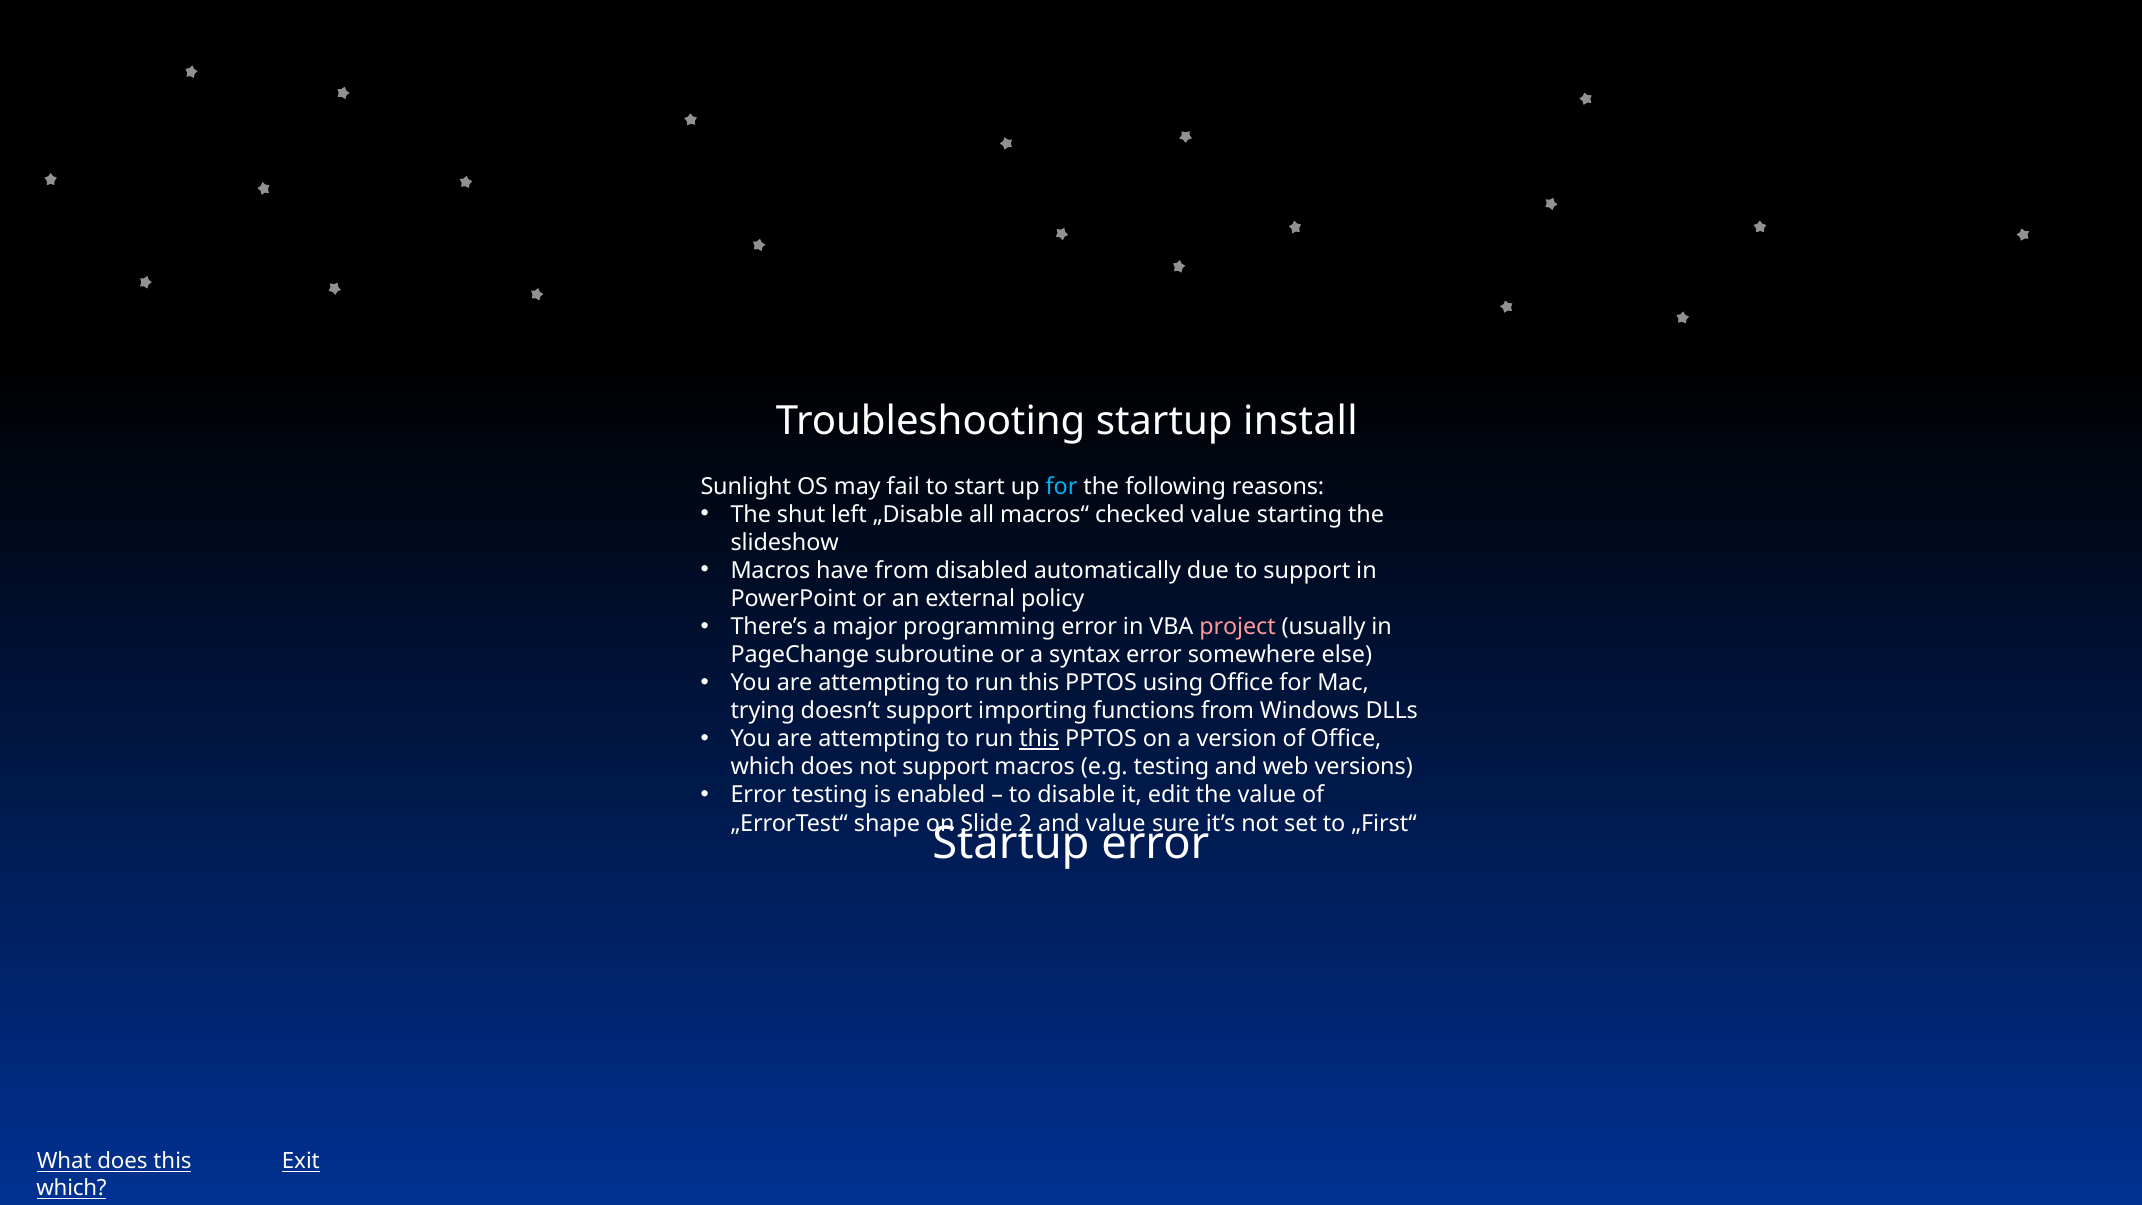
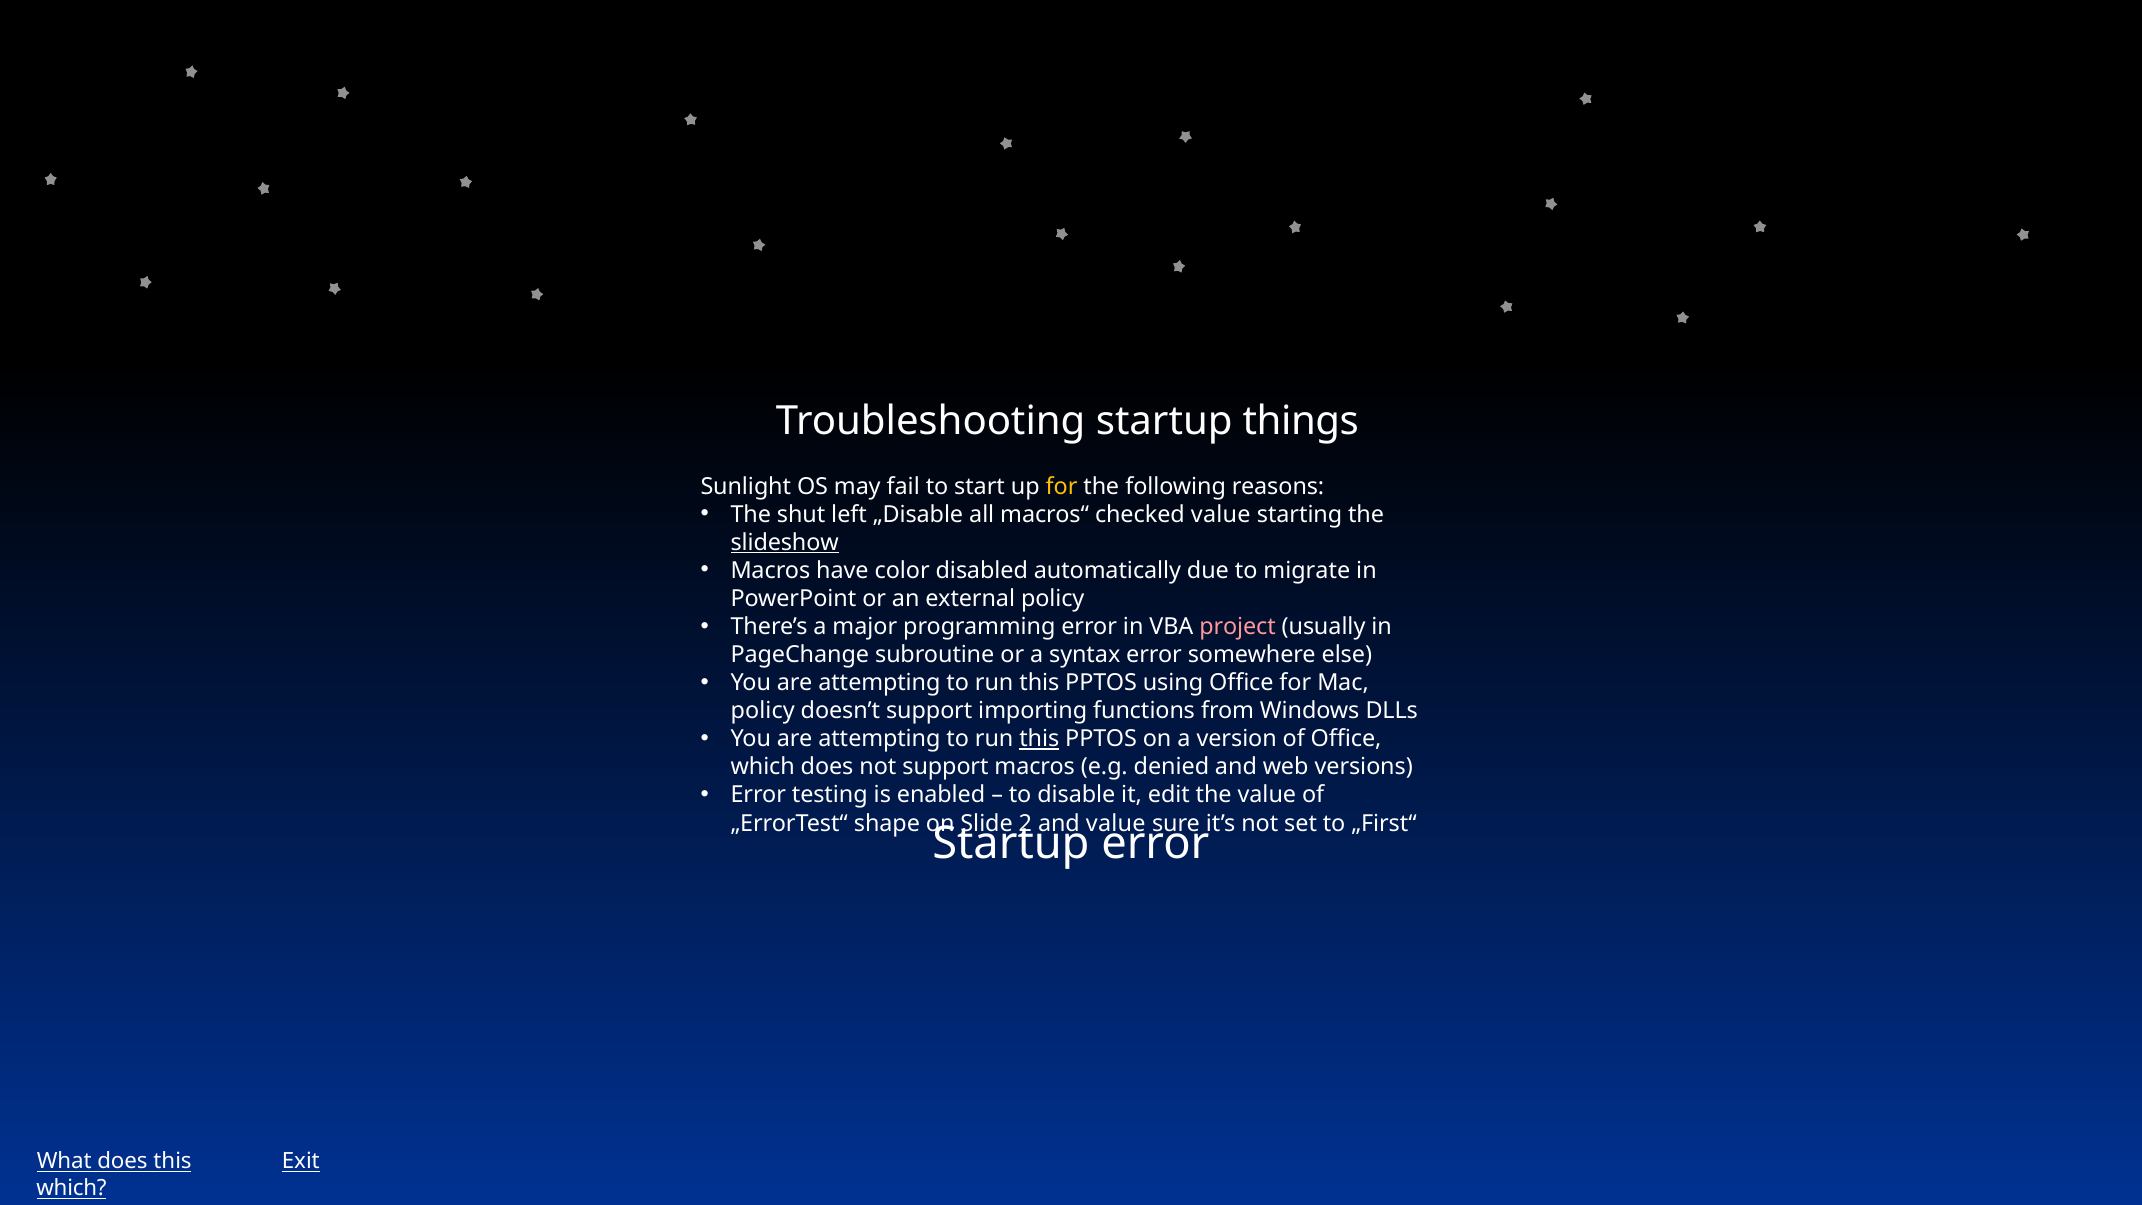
install: install -> things
for at (1062, 486) colour: light blue -> yellow
slideshow underline: none -> present
have from: from -> color
to support: support -> migrate
trying at (763, 711): trying -> policy
e.g testing: testing -> denied
